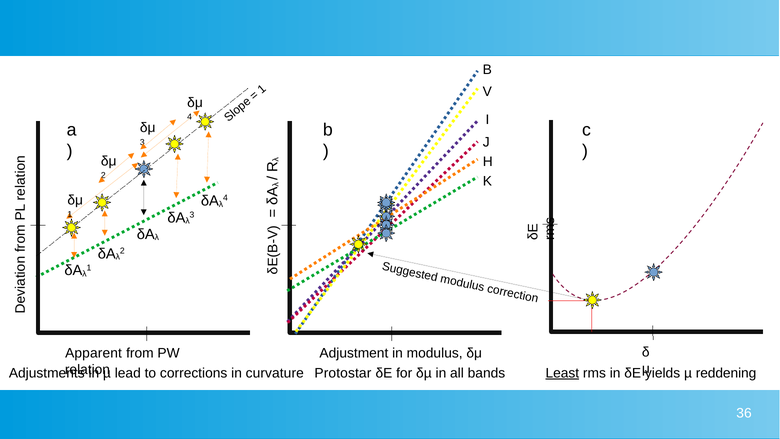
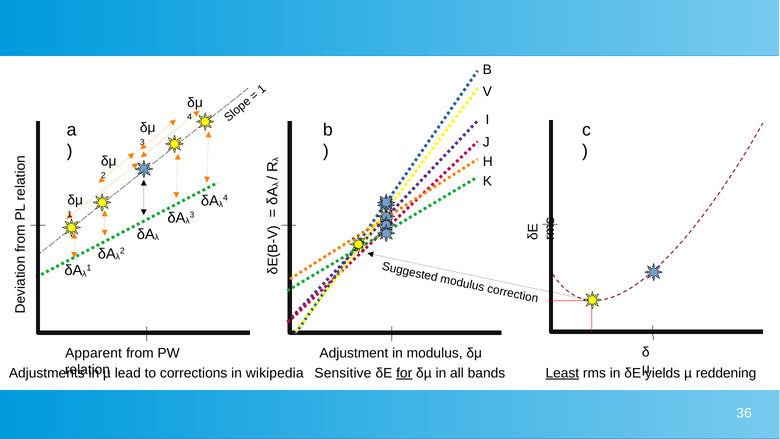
curvature: curvature -> wikipedia
Protostar: Protostar -> Sensitive
for underline: none -> present
